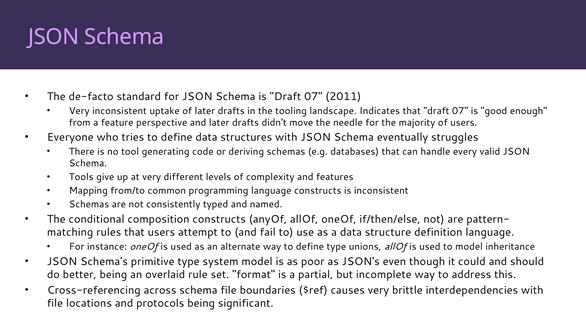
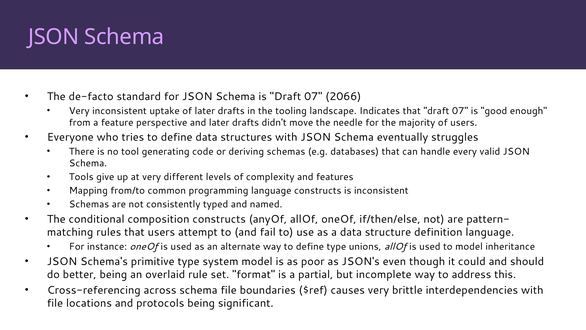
2011: 2011 -> 2066
